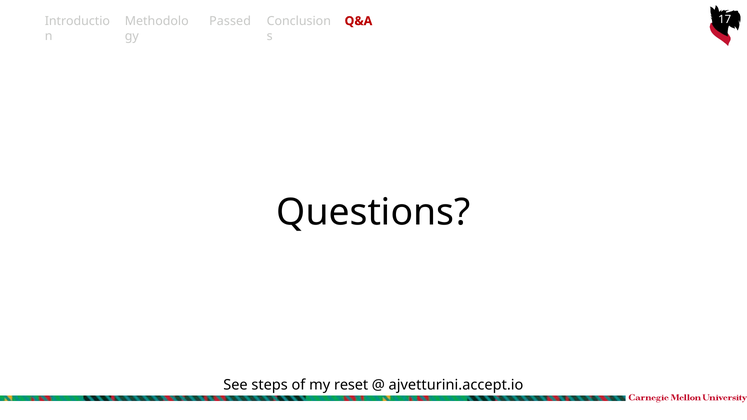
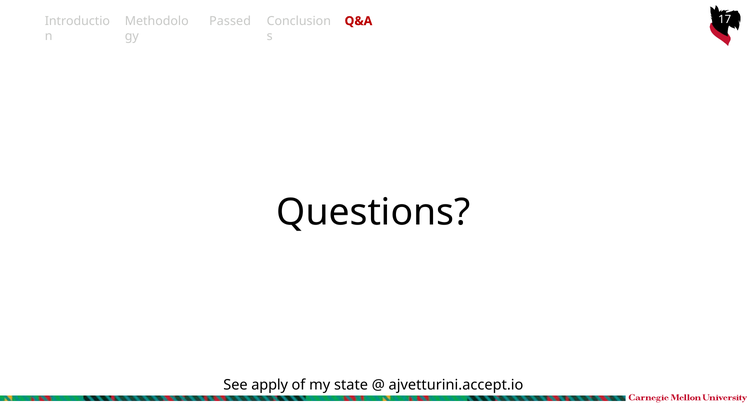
steps: steps -> apply
reset: reset -> state
